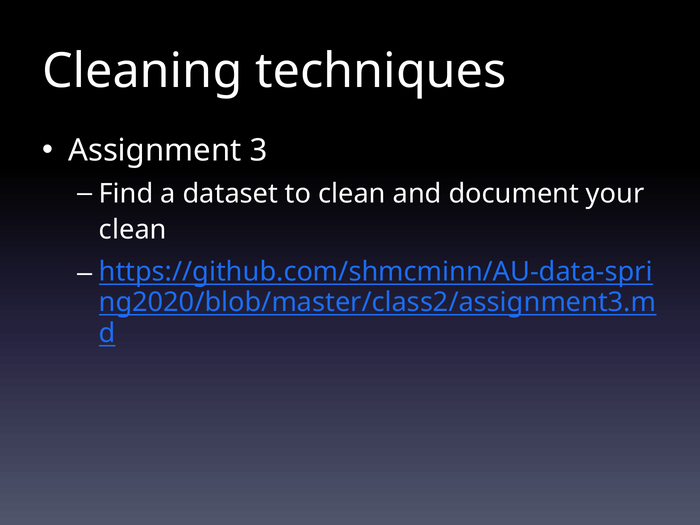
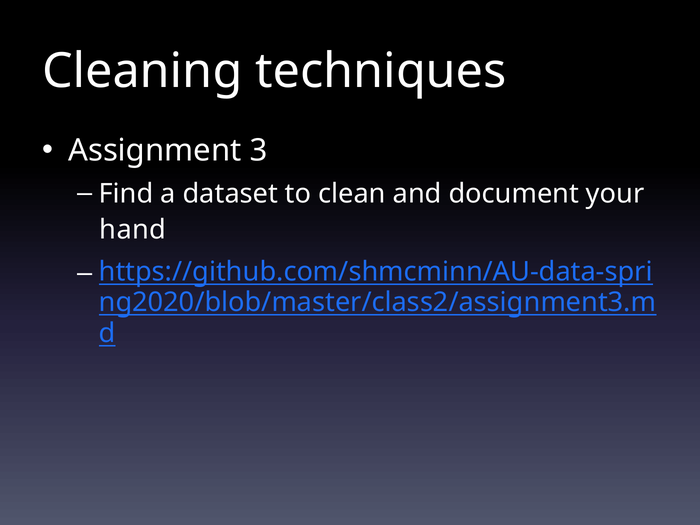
clean at (133, 230): clean -> hand
